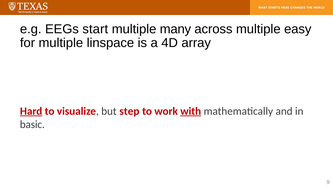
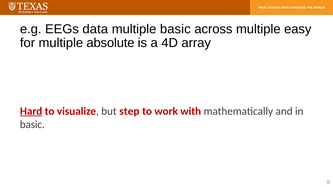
start: start -> data
multiple many: many -> basic
linspace: linspace -> absolute
with underline: present -> none
